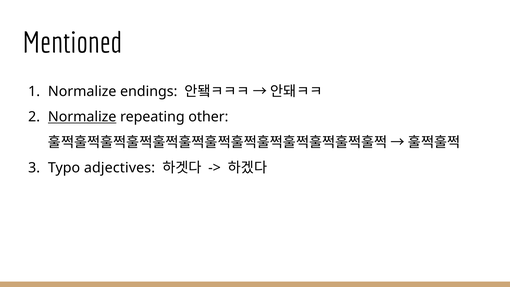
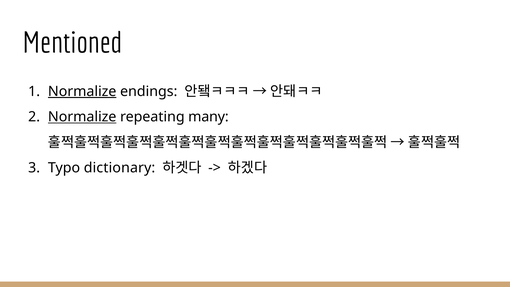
Normalize at (82, 91) underline: none -> present
other: other -> many
adjectives: adjectives -> dictionary
